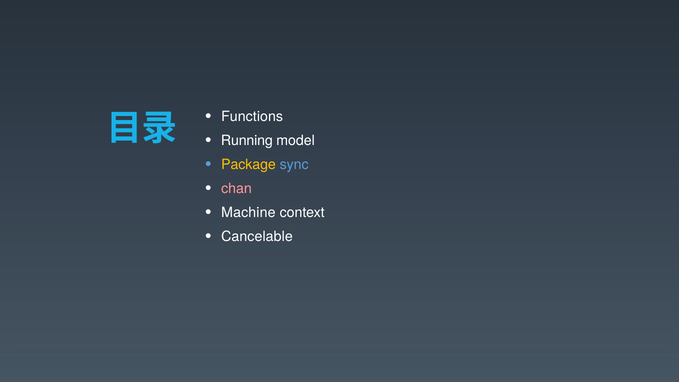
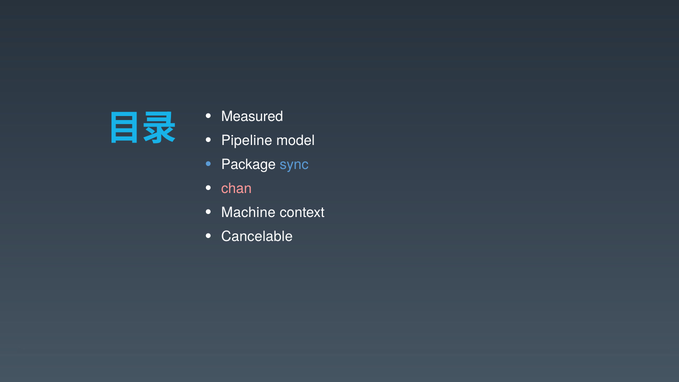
Functions: Functions -> Measured
Running: Running -> Pipeline
Package colour: yellow -> white
